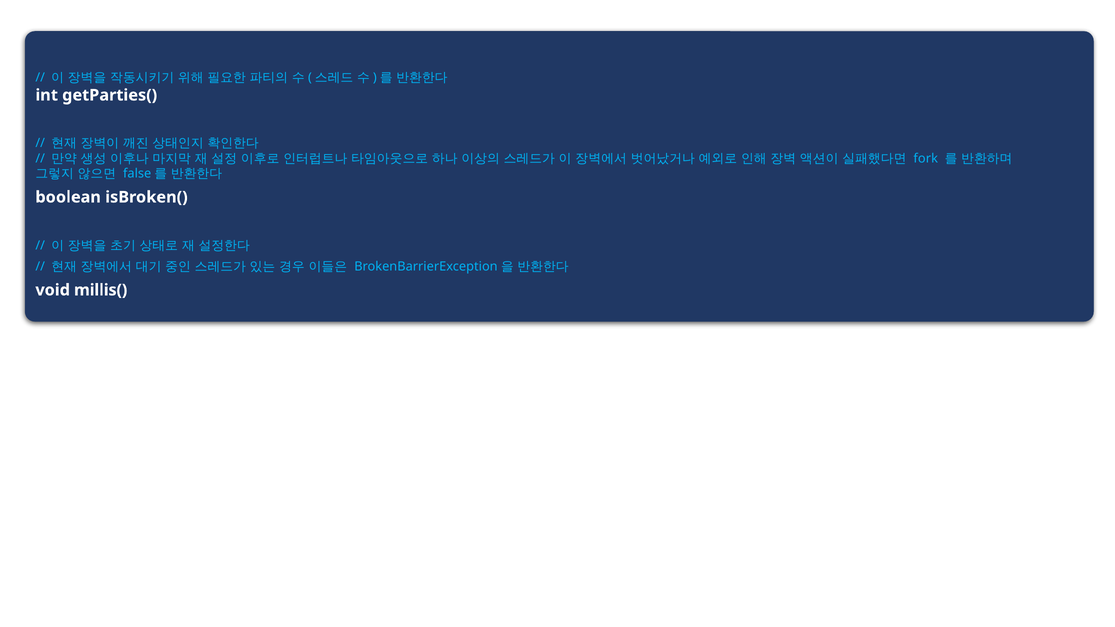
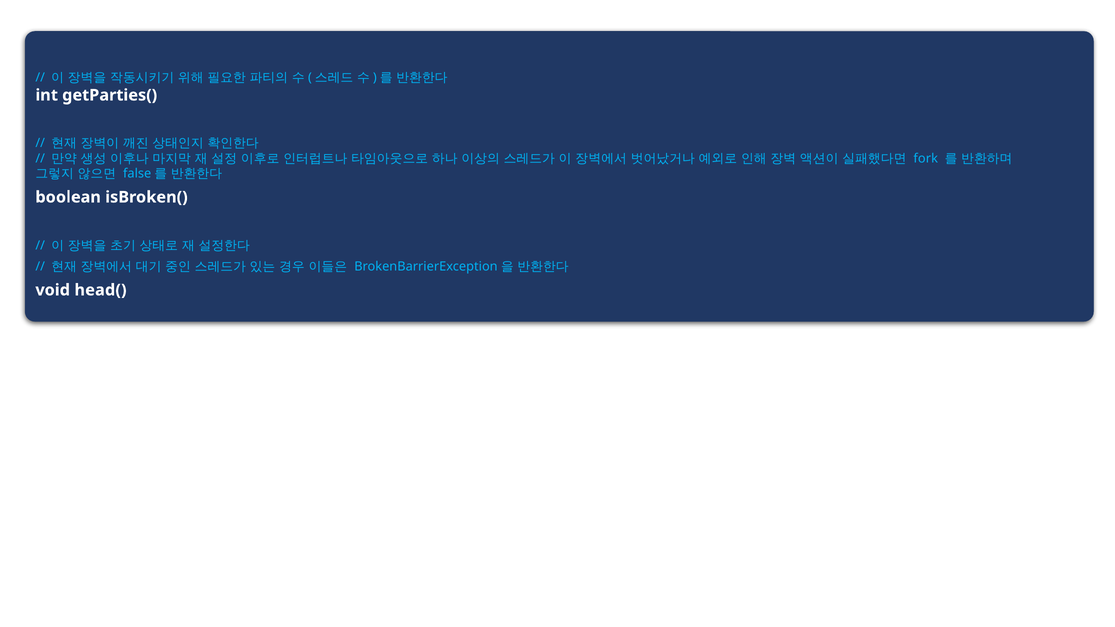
millis(: millis( -> head(
